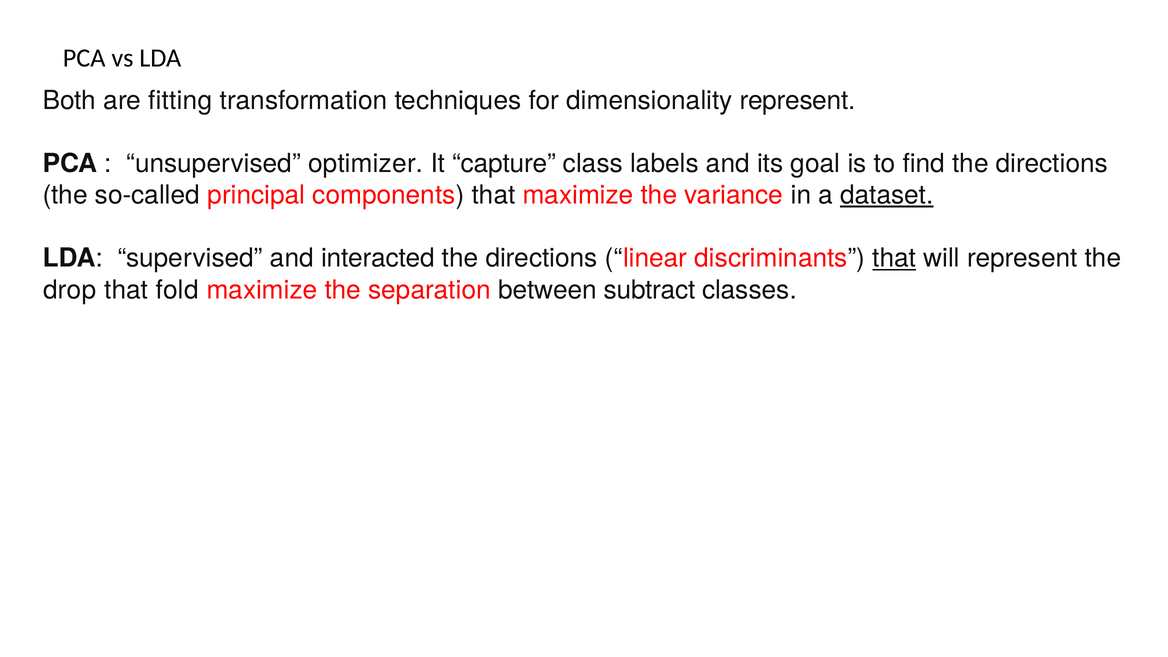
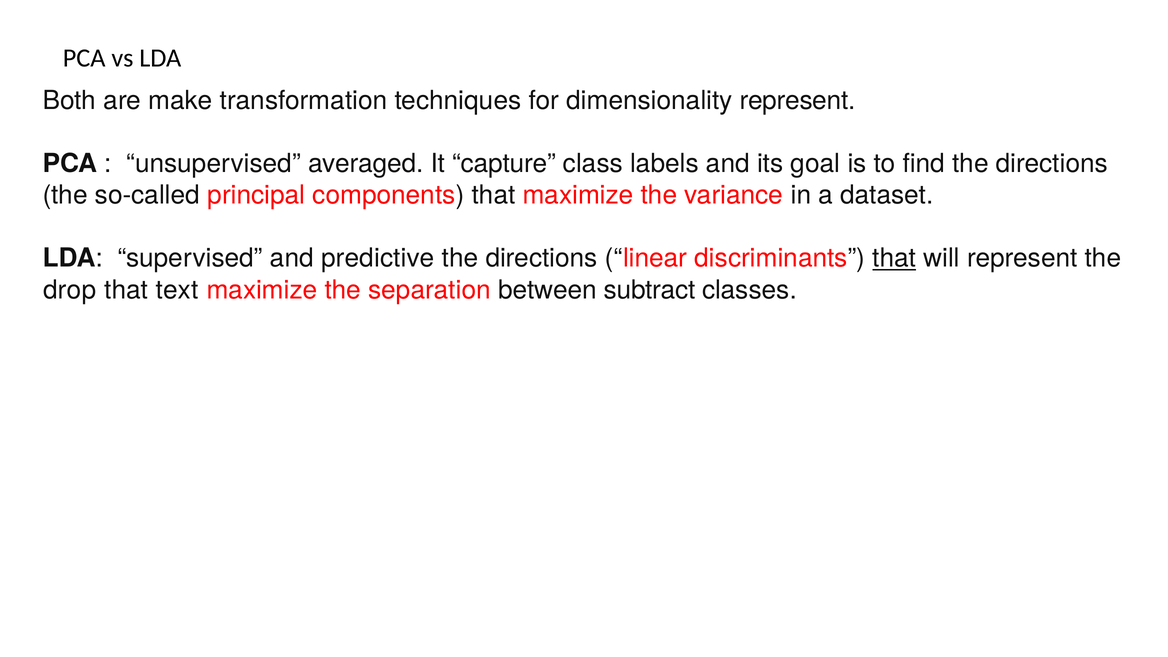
fitting: fitting -> make
optimizer: optimizer -> averaged
dataset underline: present -> none
interacted: interacted -> predictive
fold: fold -> text
